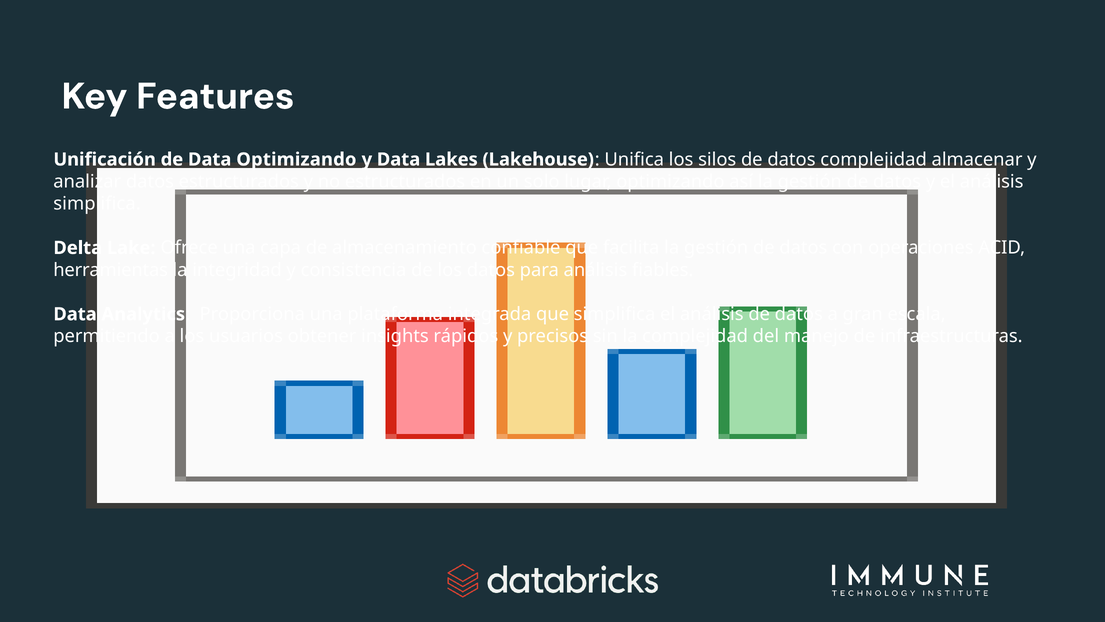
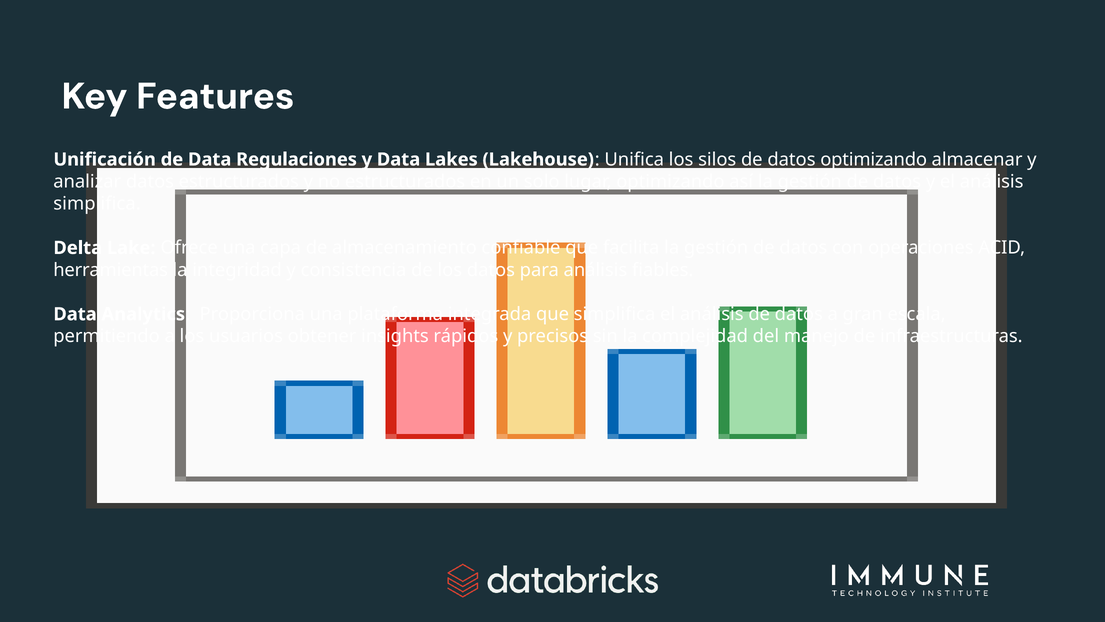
Data Optimizando: Optimizando -> Regulaciones
datos complejidad: complejidad -> optimizando
